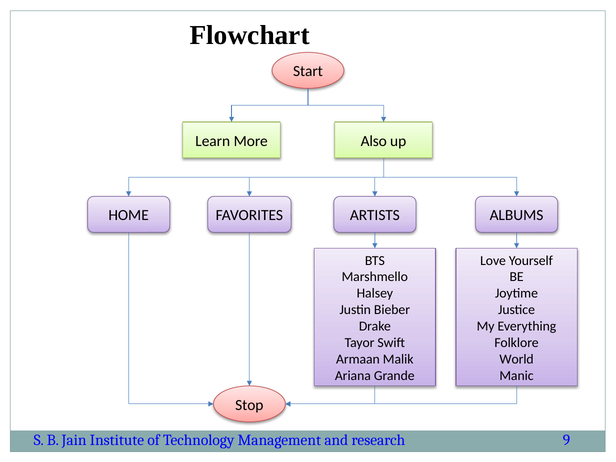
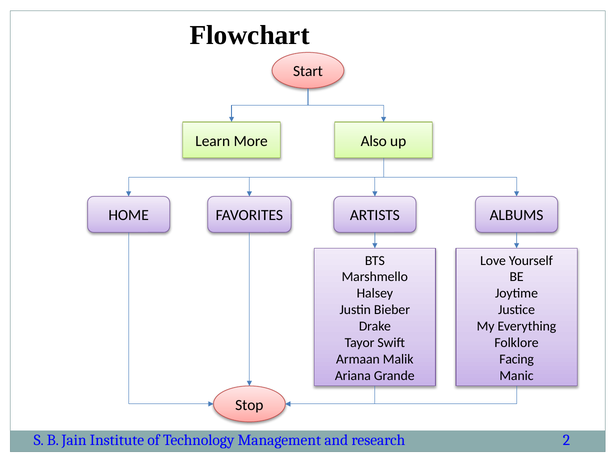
World: World -> Facing
9: 9 -> 2
